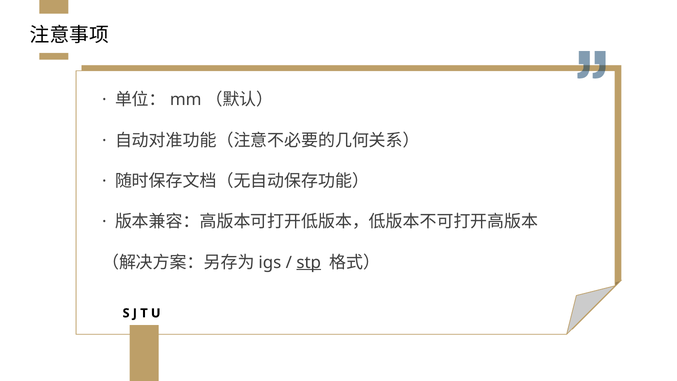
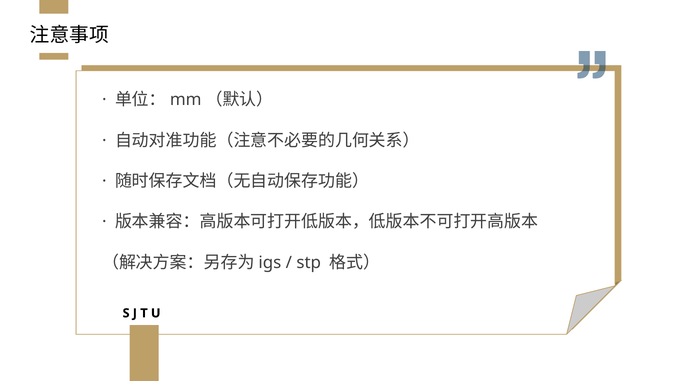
stp underline: present -> none
